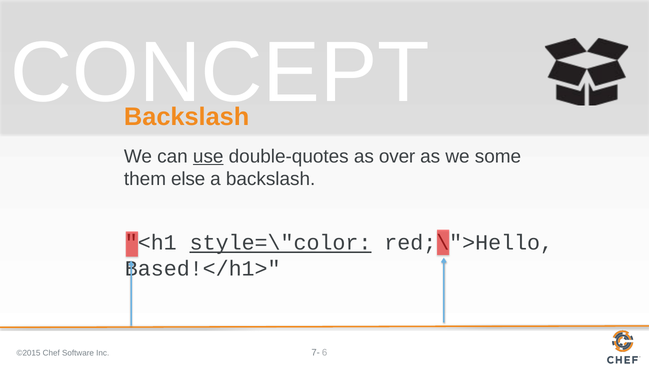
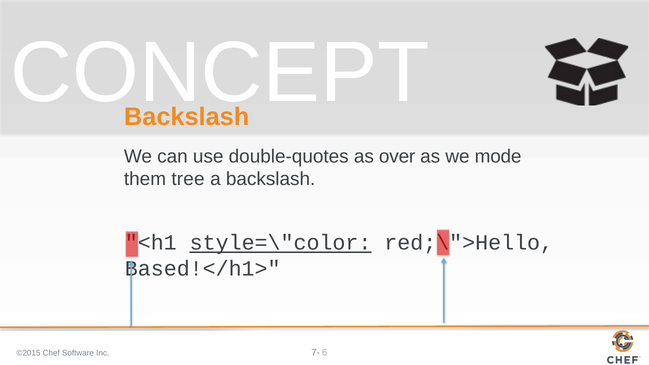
use underline: present -> none
some: some -> mode
else: else -> tree
